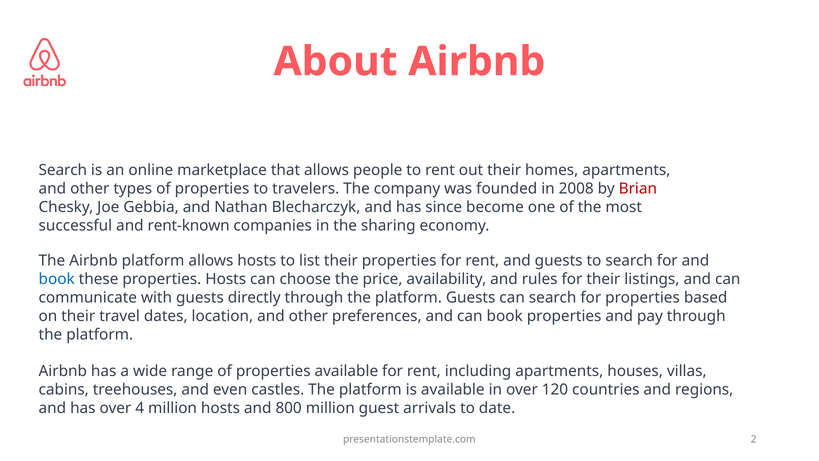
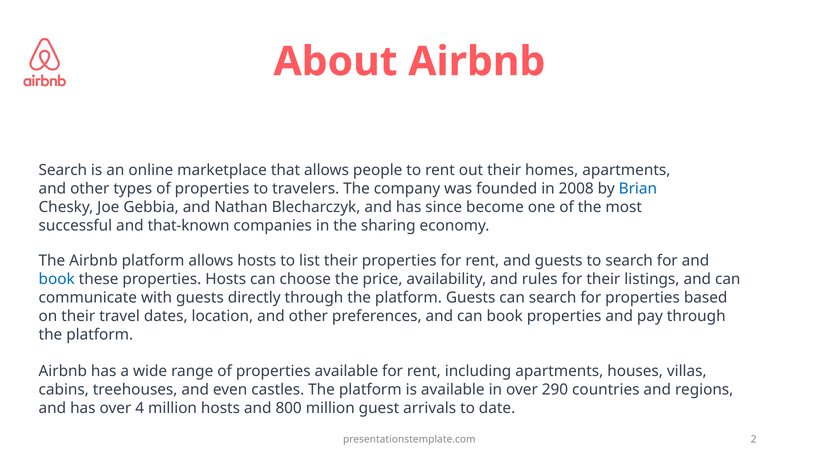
Brian colour: red -> blue
rent-known: rent-known -> that-known
120: 120 -> 290
